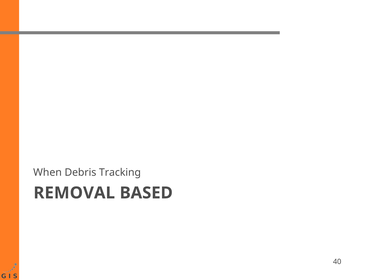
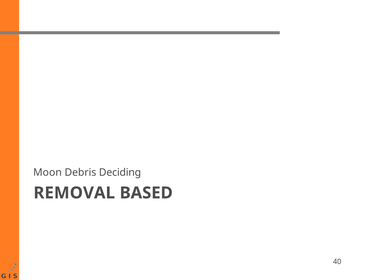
When: When -> Moon
Tracking: Tracking -> Deciding
